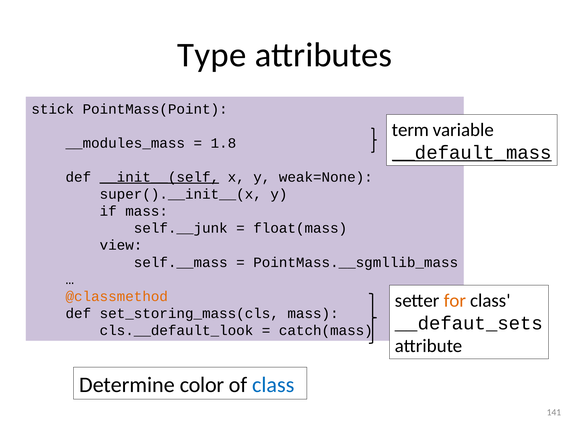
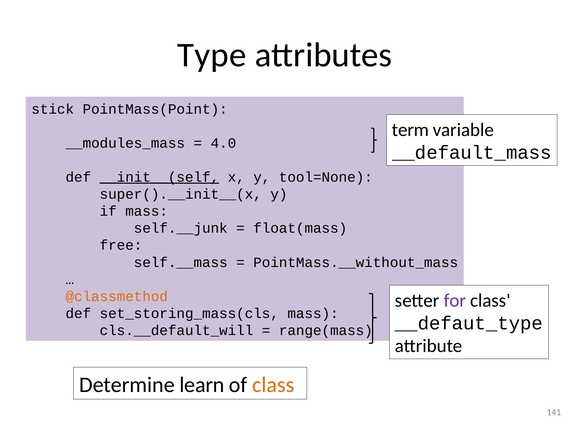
1.8: 1.8 -> 4.0
__default_mass underline: present -> none
weak=None: weak=None -> tool=None
view: view -> free
PointMass.__sgmllib_mass: PointMass.__sgmllib_mass -> PointMass.__without_mass
for colour: orange -> purple
__defaut_sets: __defaut_sets -> __defaut_type
cls.__default_look: cls.__default_look -> cls.__default_will
catch(mass: catch(mass -> range(mass
color: color -> learn
class at (273, 385) colour: blue -> orange
